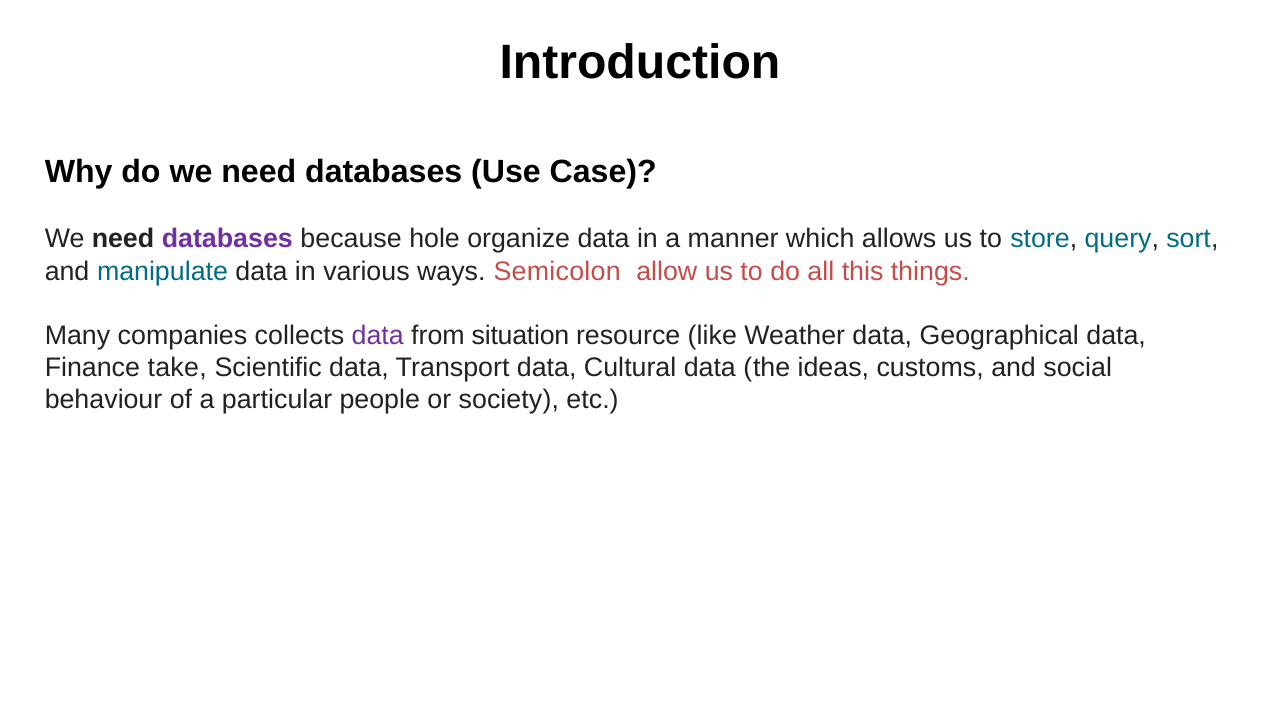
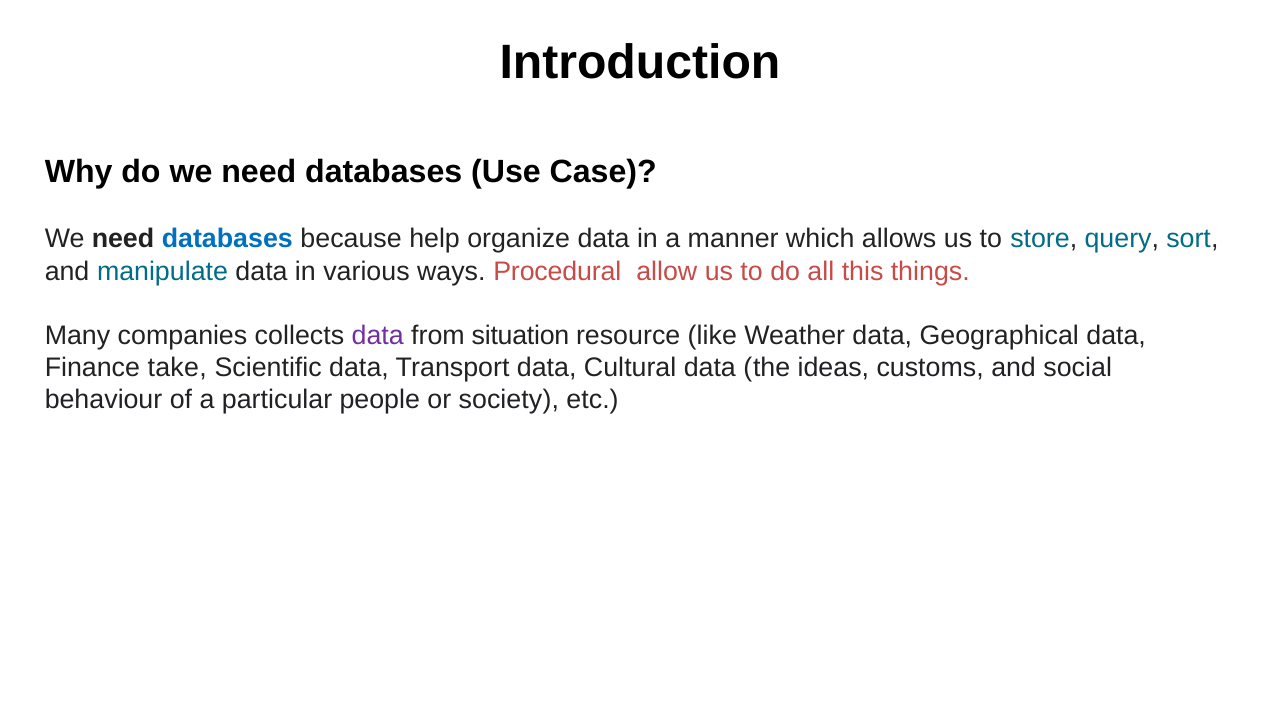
databases at (227, 239) colour: purple -> blue
hole: hole -> help
Semicolon: Semicolon -> Procedural
